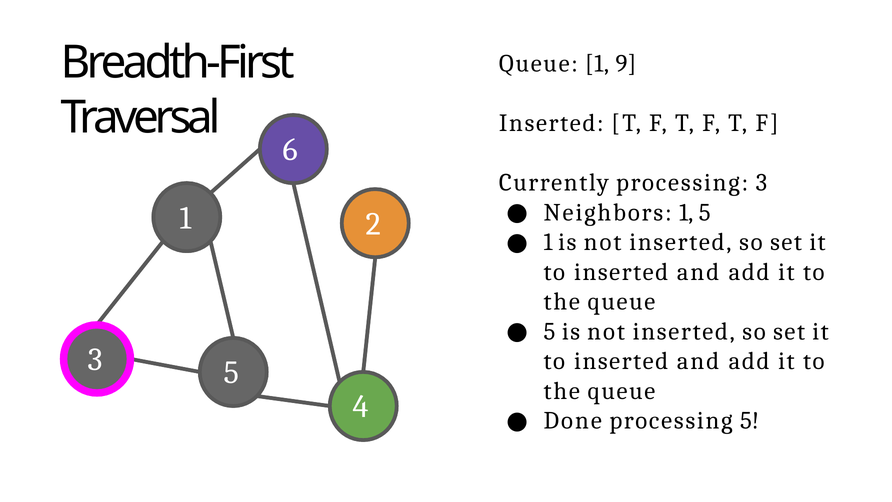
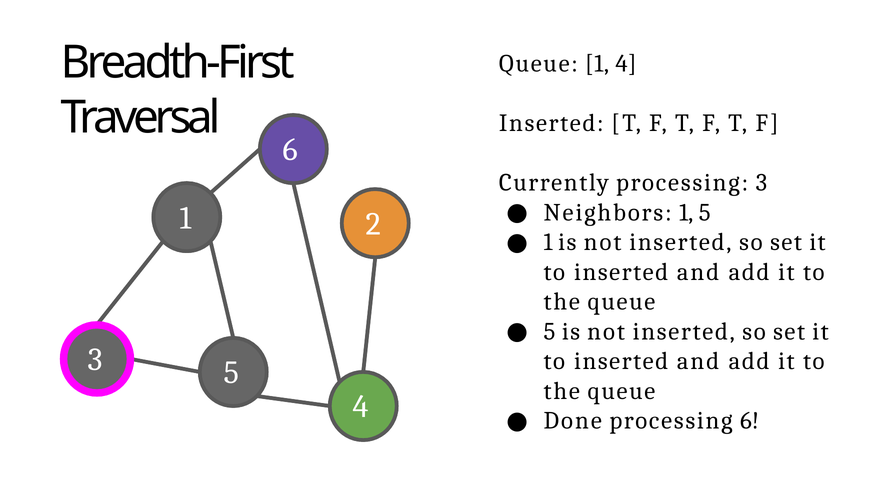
1 9: 9 -> 4
processing 5: 5 -> 6
